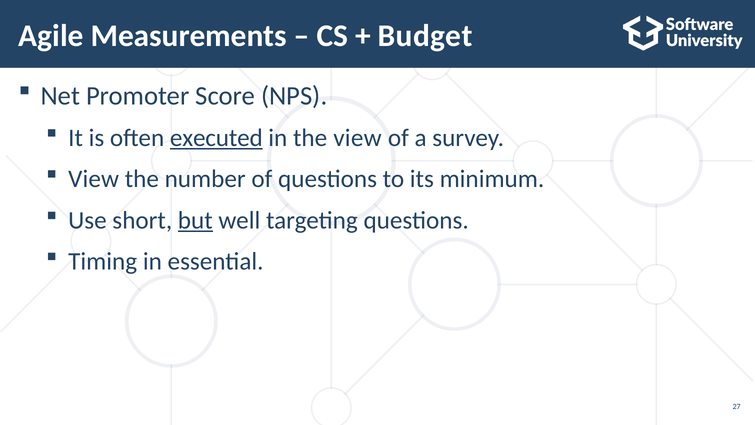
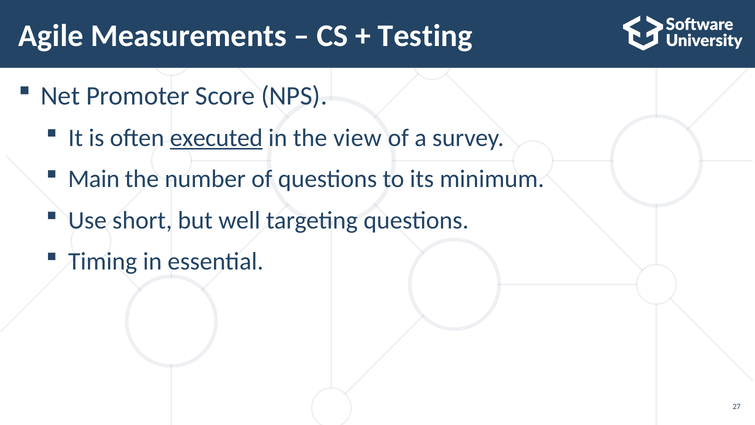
Budget: Budget -> Testing
View at (94, 179): View -> Main
but underline: present -> none
